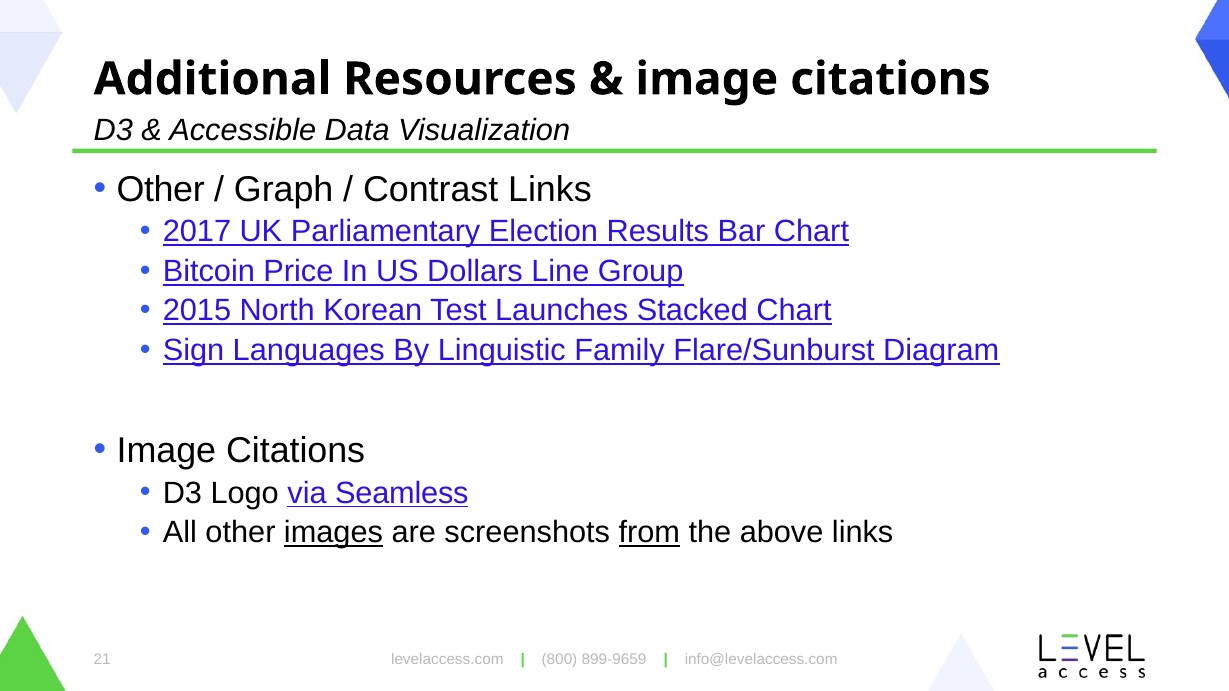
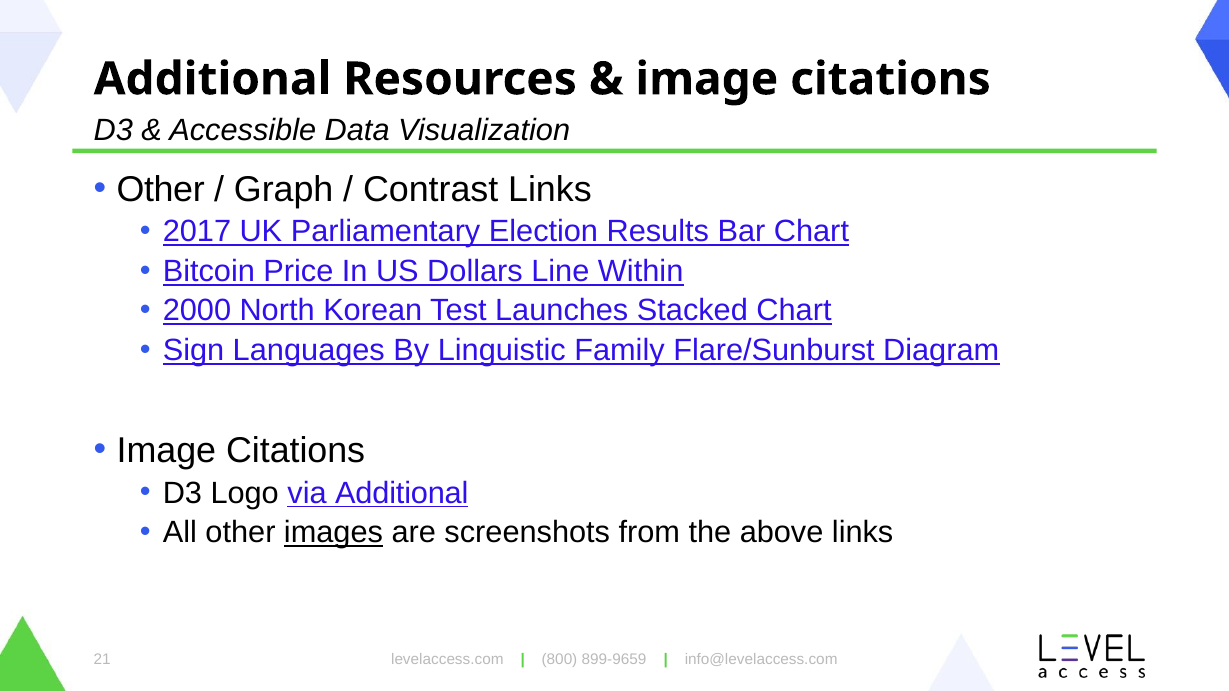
Group: Group -> Within
2015: 2015 -> 2000
via Seamless: Seamless -> Additional
from underline: present -> none
